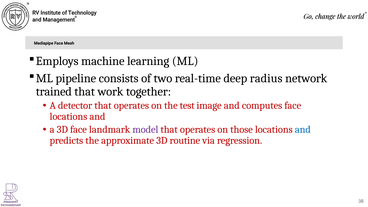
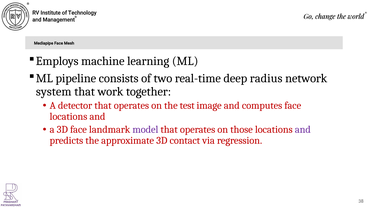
trained: trained -> system
and at (303, 130) colour: blue -> purple
routine: routine -> contact
